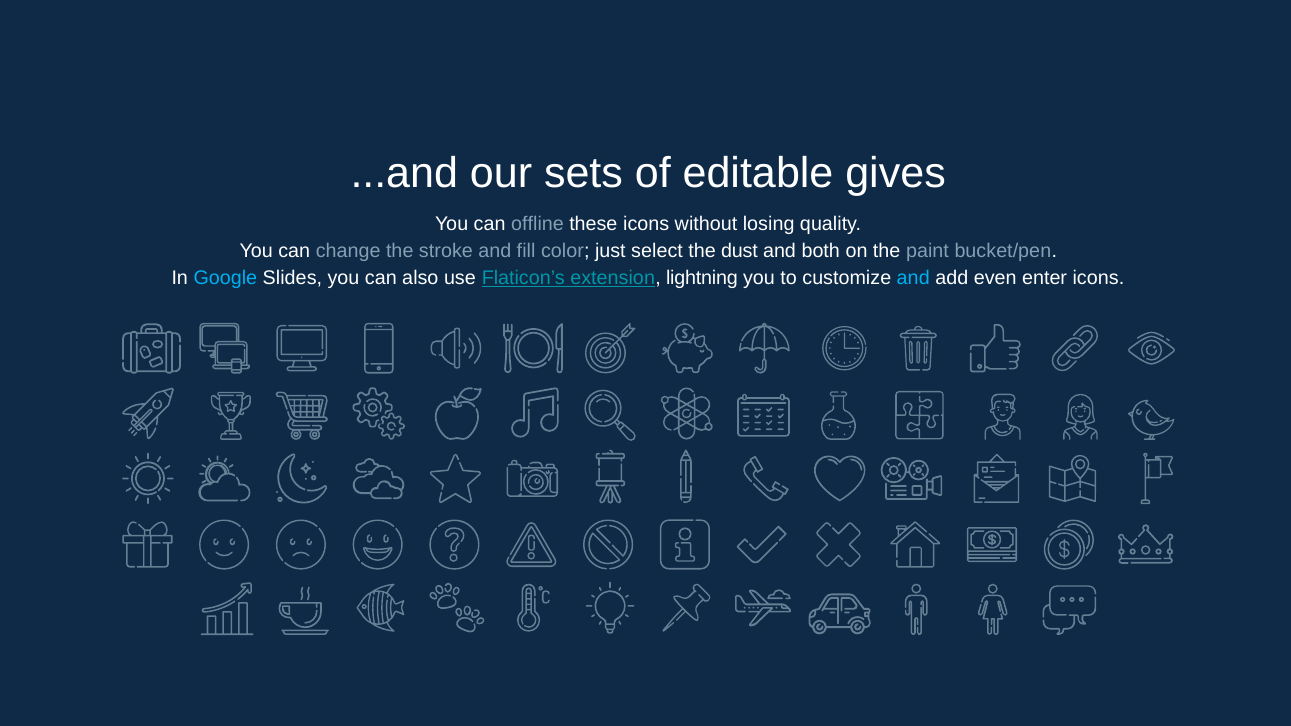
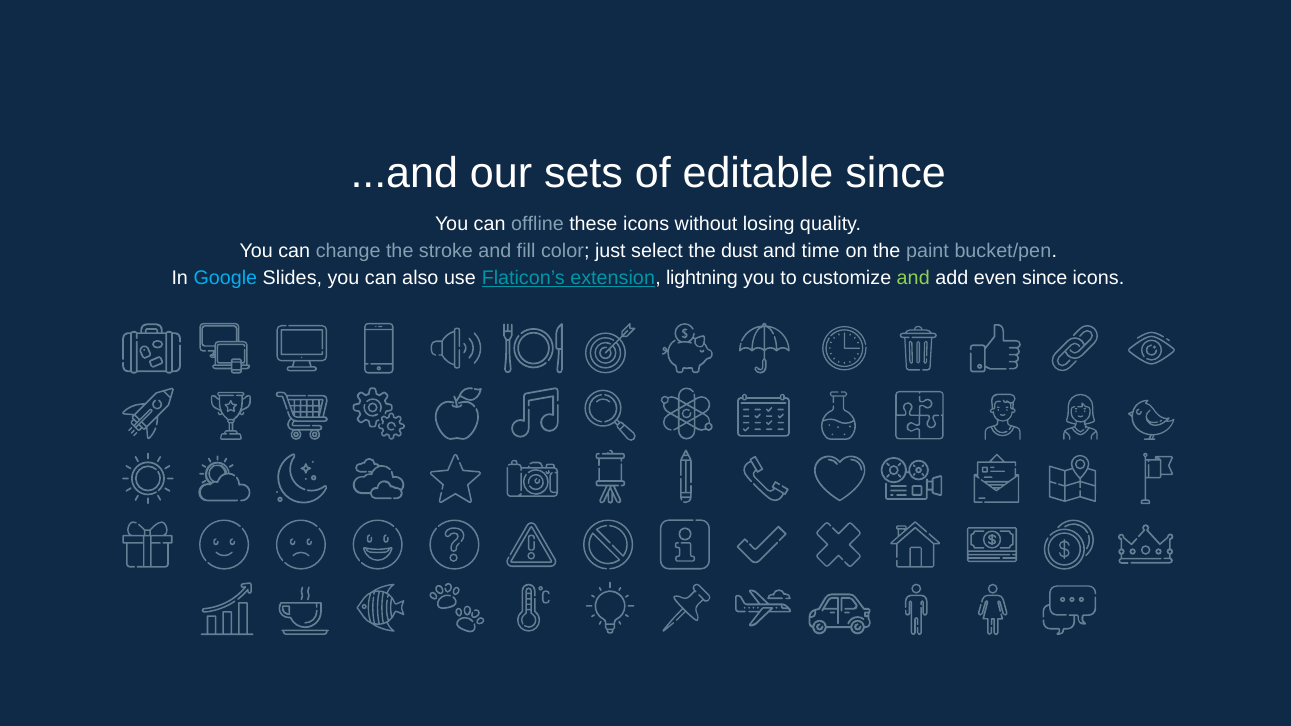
editable gives: gives -> since
both: both -> time
and at (913, 278) colour: light blue -> light green
even enter: enter -> since
